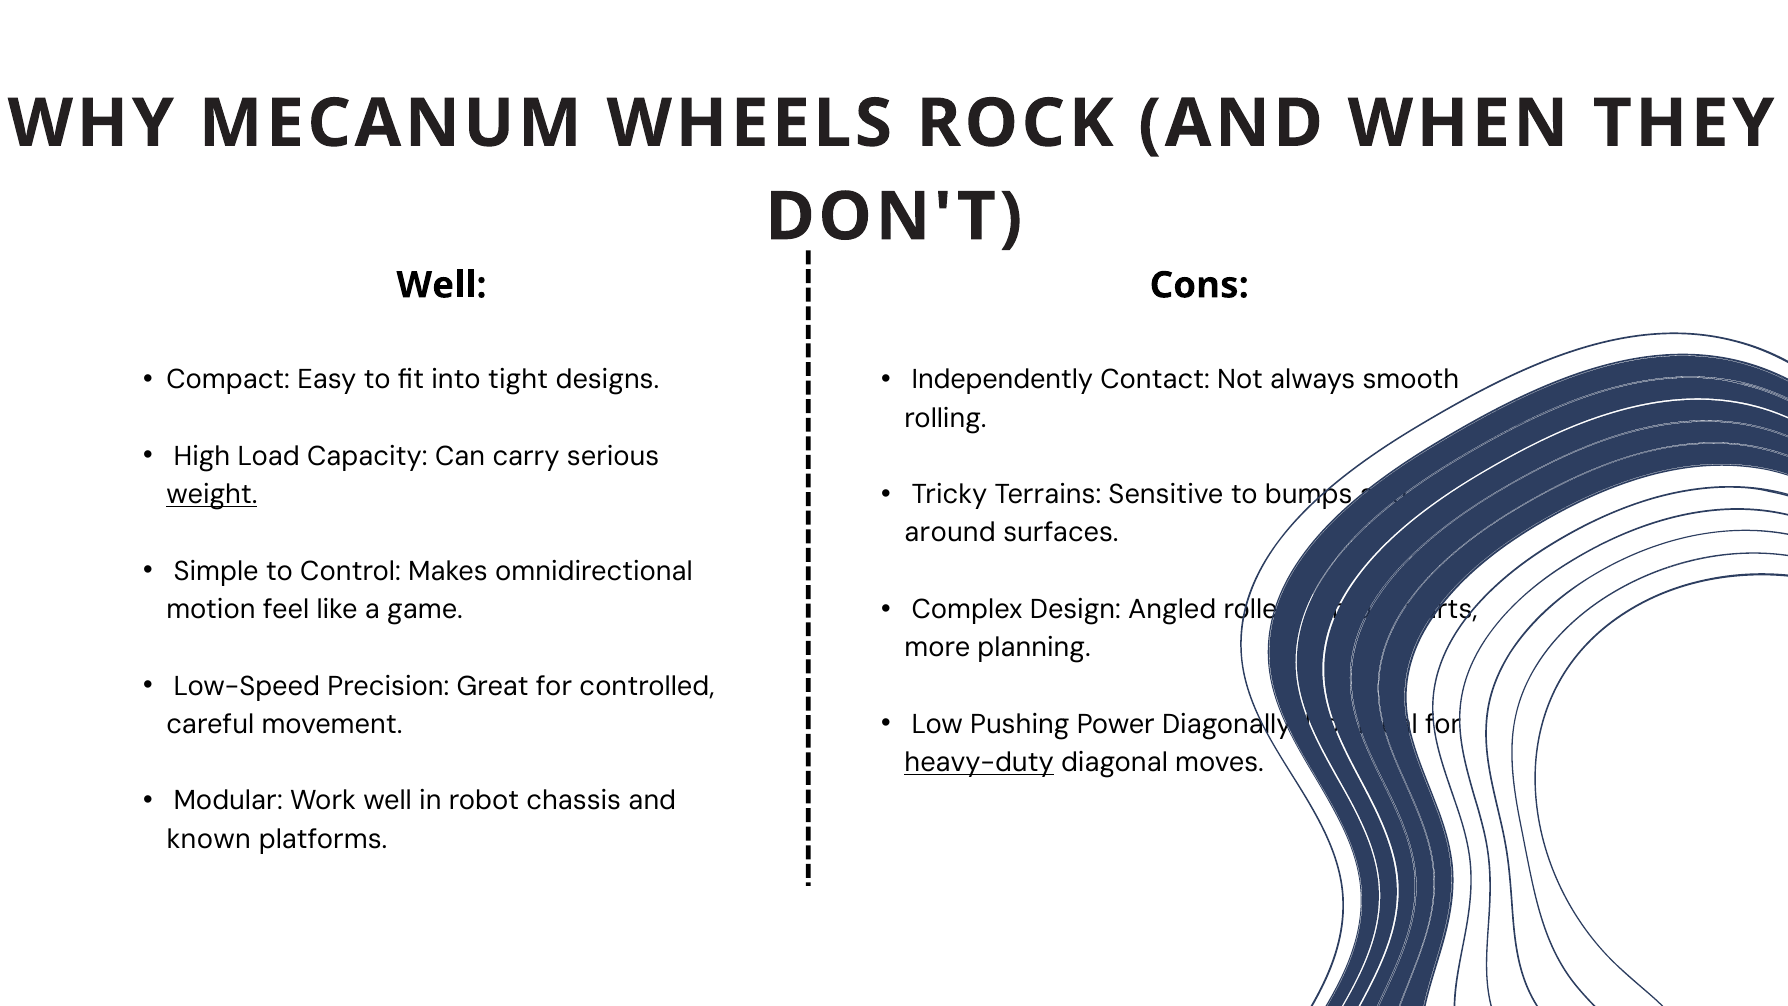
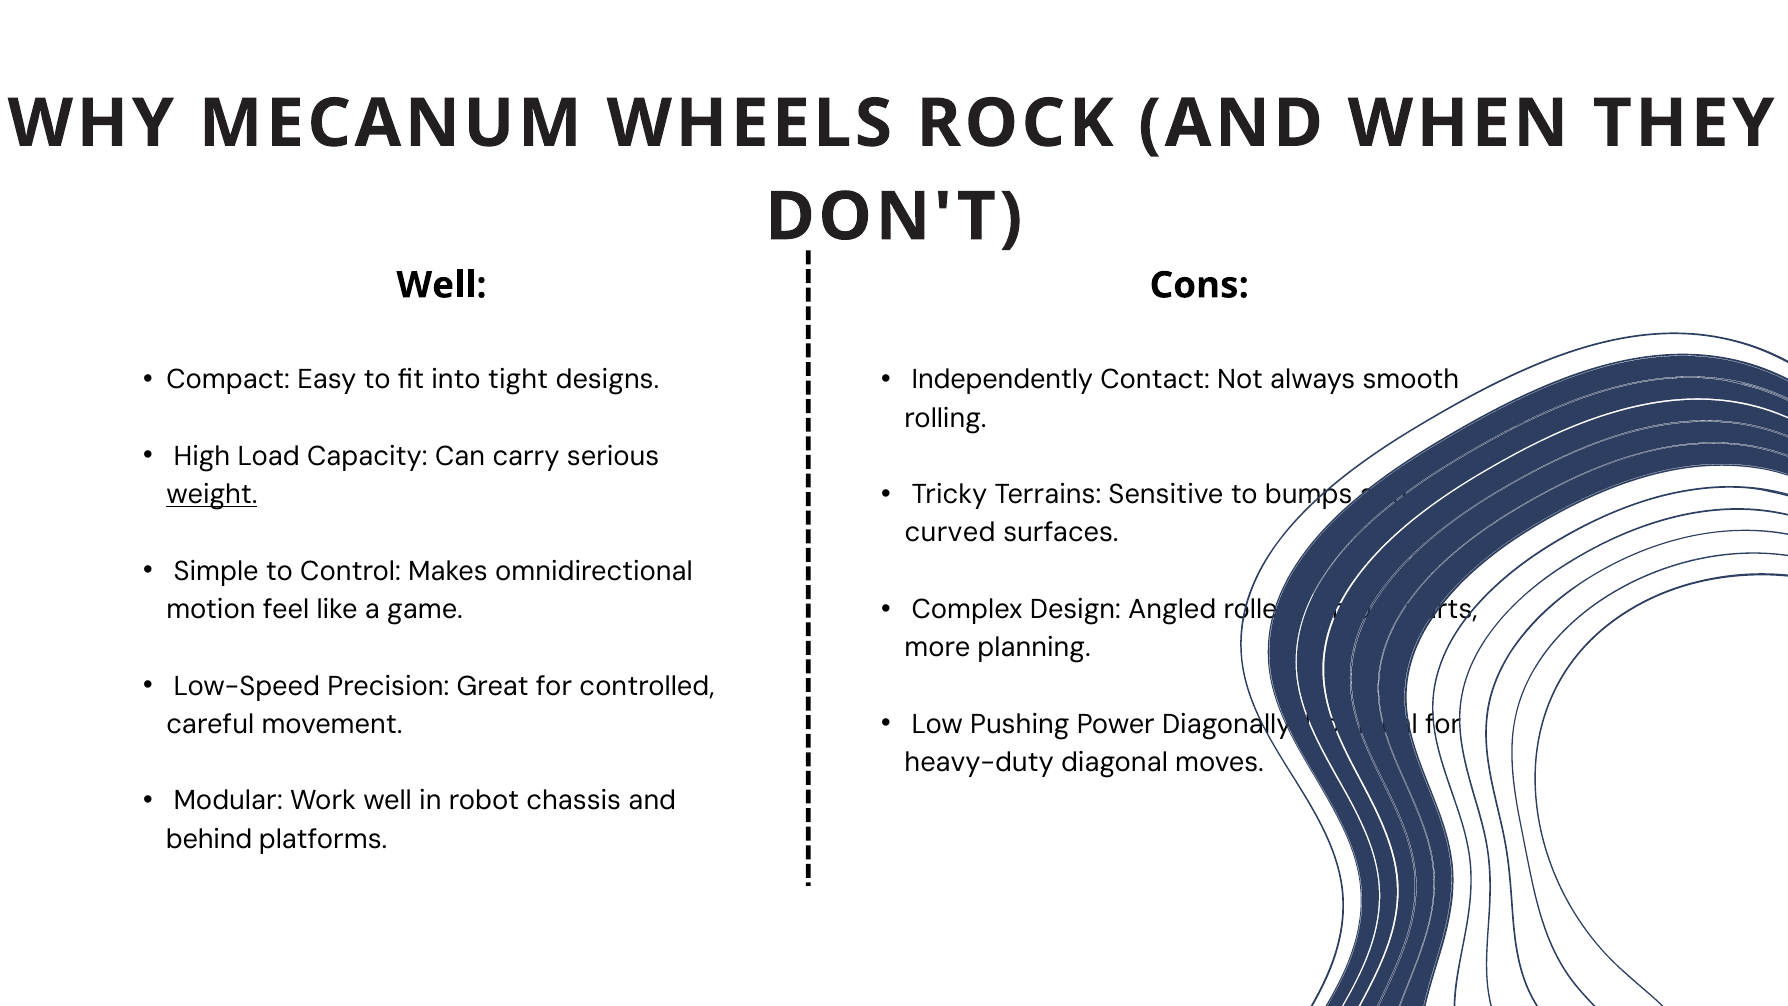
around: around -> curved
heavy-duty underline: present -> none
known: known -> behind
